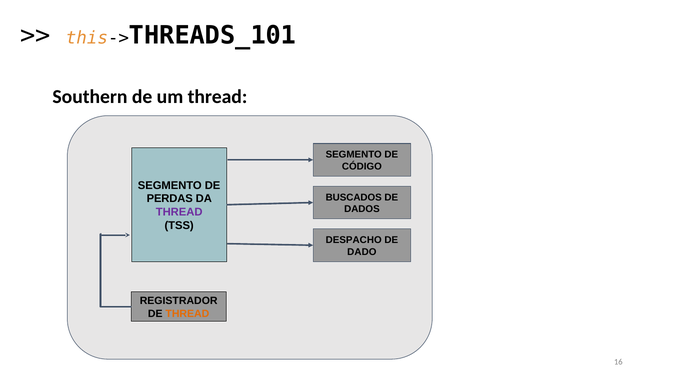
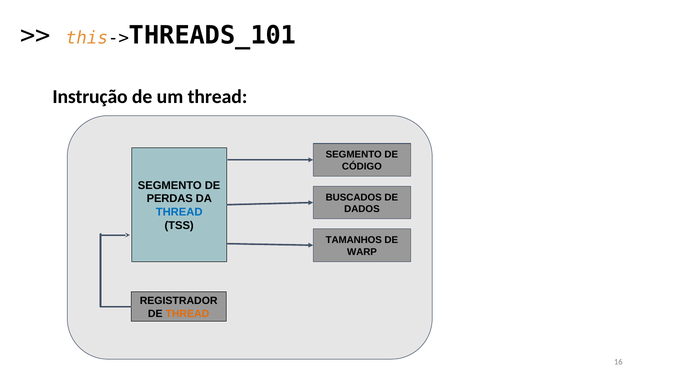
Southern: Southern -> Instrução
THREAD at (179, 212) colour: purple -> blue
DESPACHO: DESPACHO -> TAMANHOS
DADO: DADO -> WARP
